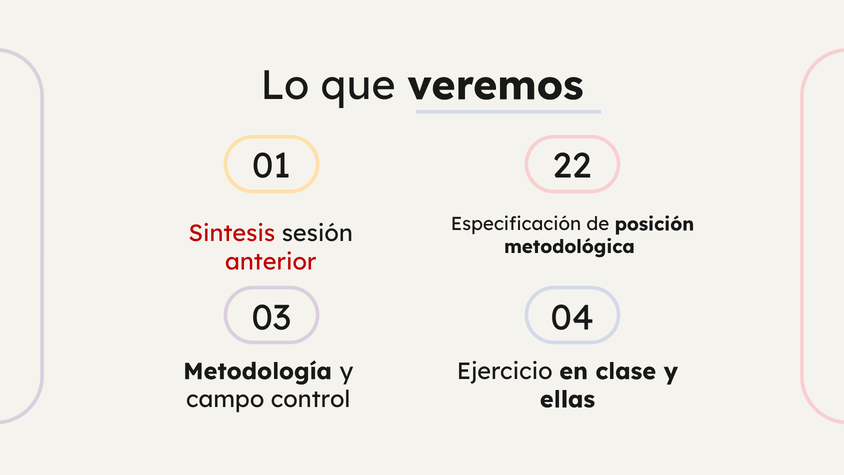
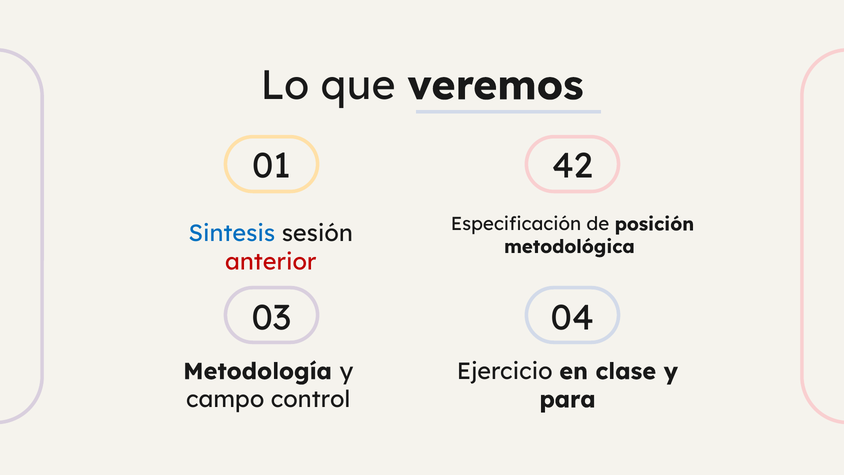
22: 22 -> 42
Sintesis colour: red -> blue
ellas: ellas -> para
